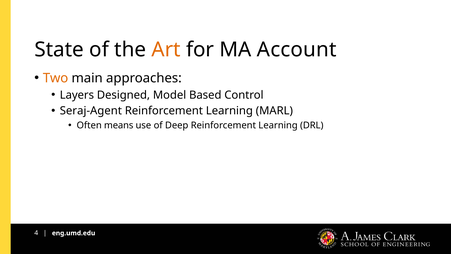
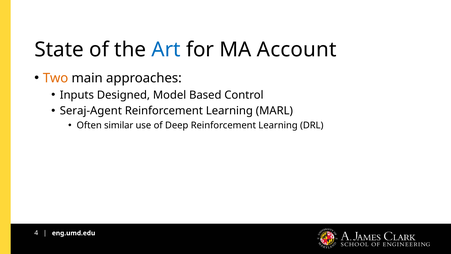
Art colour: orange -> blue
Layers: Layers -> Inputs
means: means -> similar
